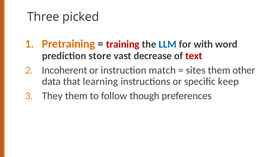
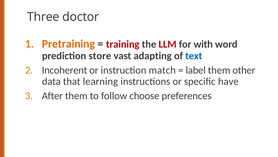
picked: picked -> doctor
LLM colour: blue -> red
decrease: decrease -> adapting
text colour: red -> blue
sites: sites -> label
keep: keep -> have
They: They -> After
though: though -> choose
